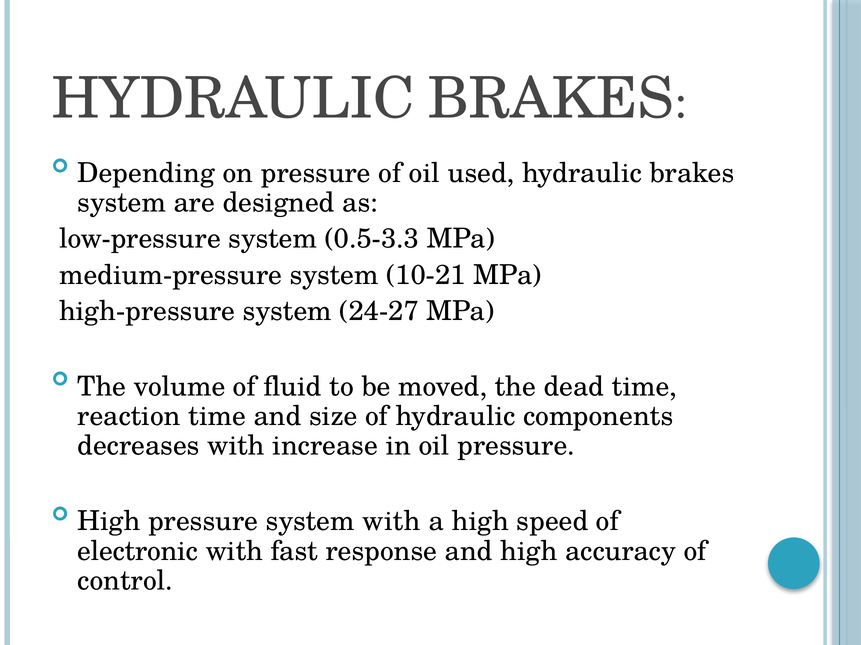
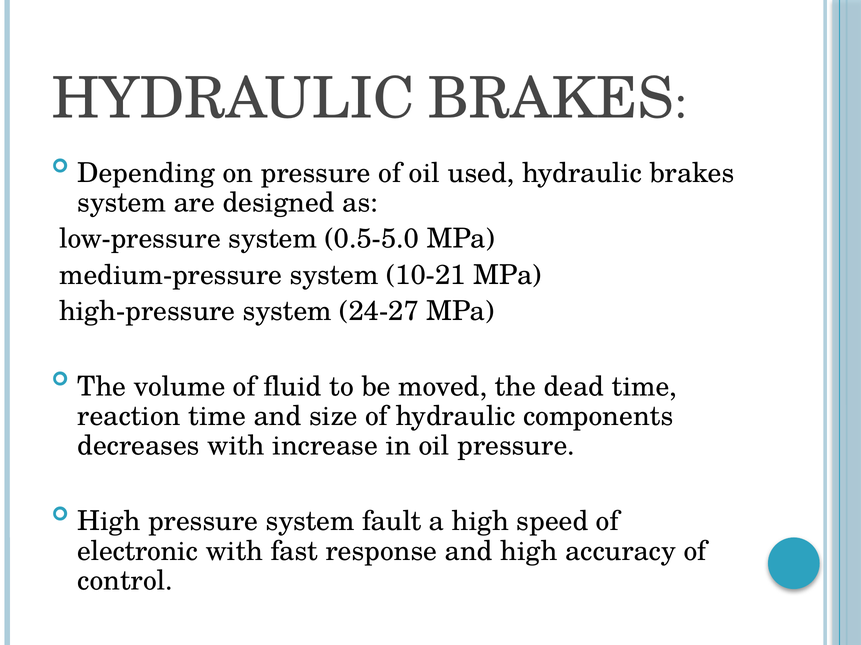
0.5-3.3: 0.5-3.3 -> 0.5-5.0
system with: with -> fault
